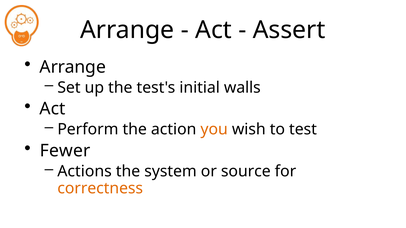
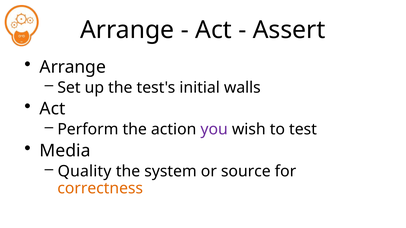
you colour: orange -> purple
Fewer: Fewer -> Media
Actions: Actions -> Quality
